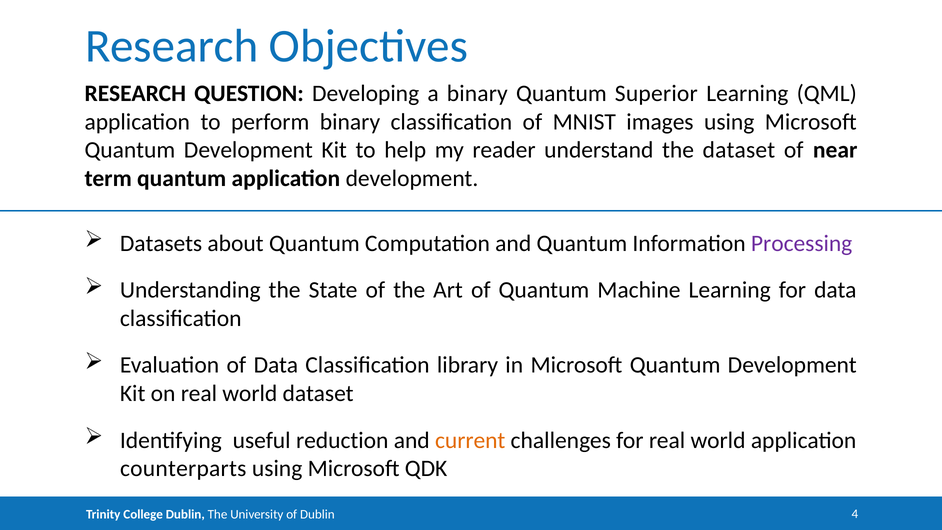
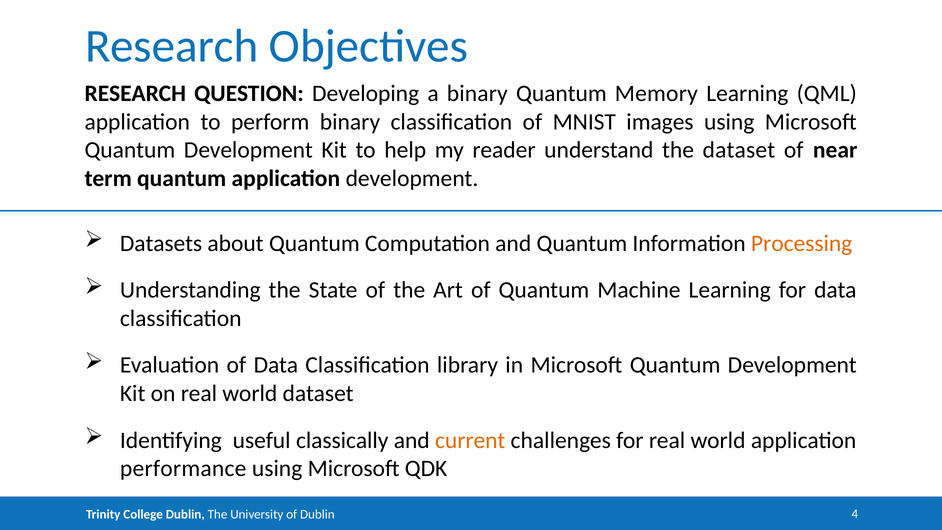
Superior: Superior -> Memory
Processing colour: purple -> orange
reduction: reduction -> classically
counterparts: counterparts -> performance
